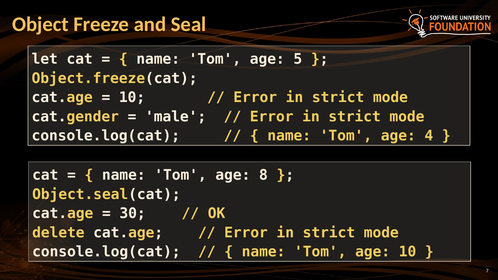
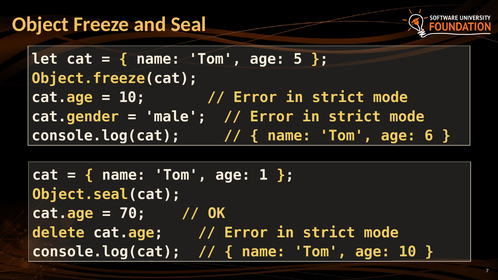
4: 4 -> 6
8: 8 -> 1
30: 30 -> 70
